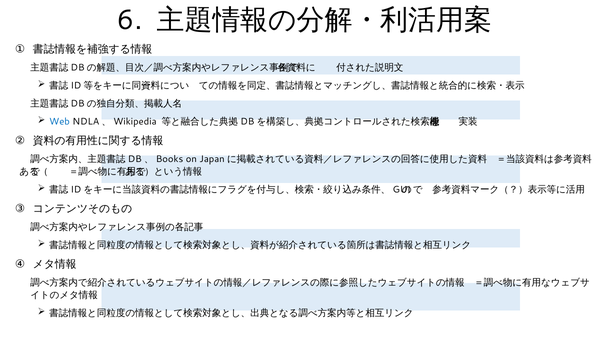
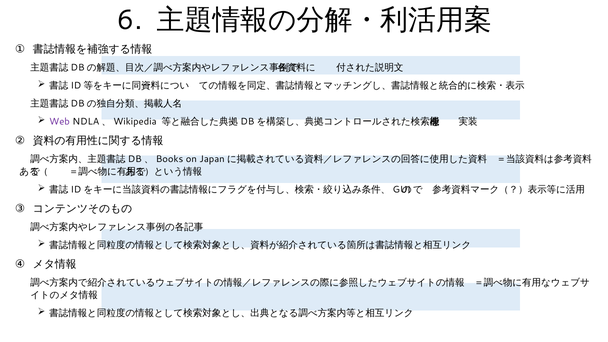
Web colour: blue -> purple
